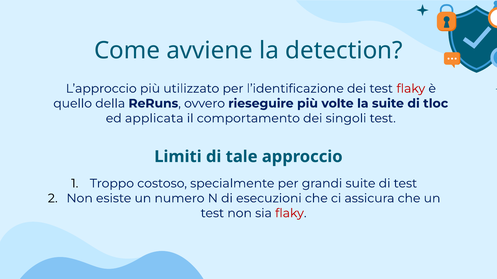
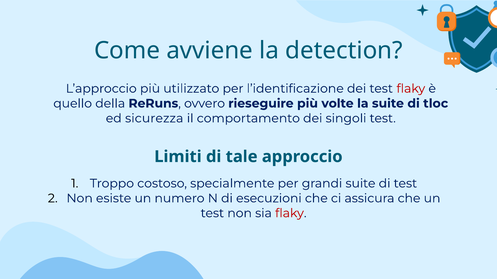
applicata: applicata -> sicurezza
